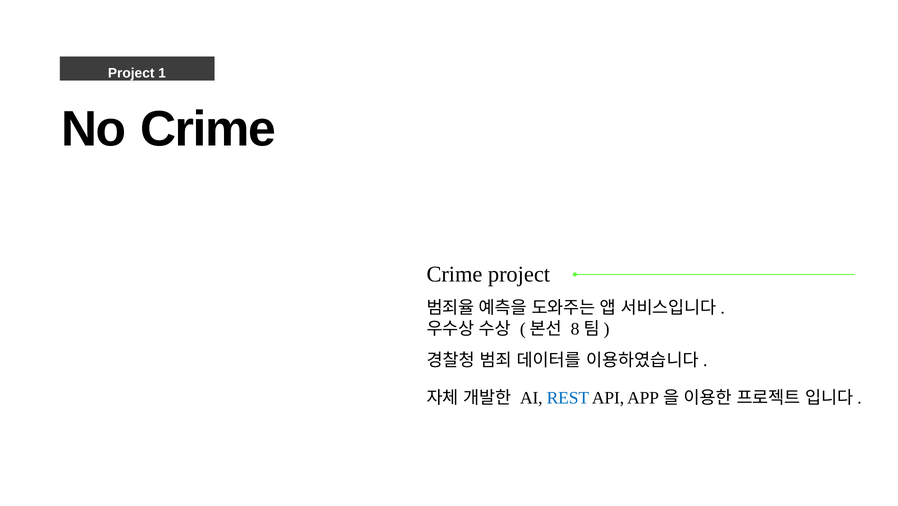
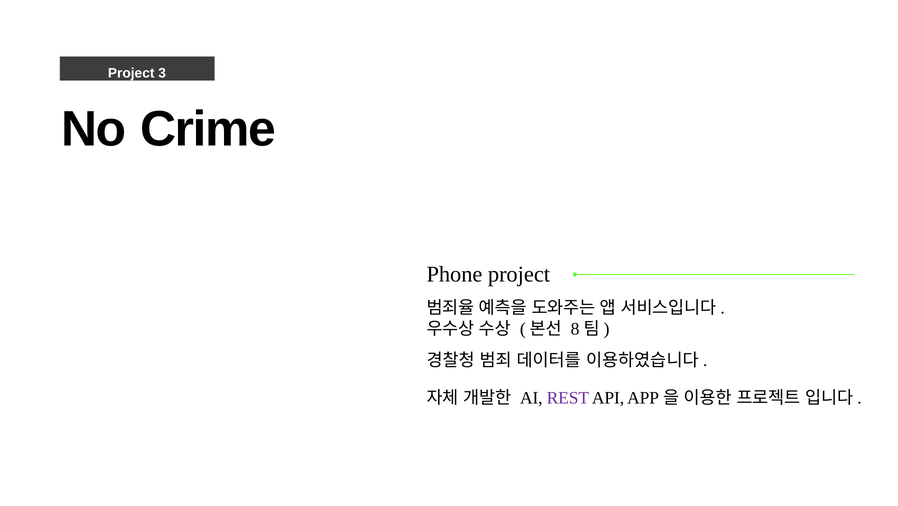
1: 1 -> 3
Crime at (454, 274): Crime -> Phone
REST colour: blue -> purple
